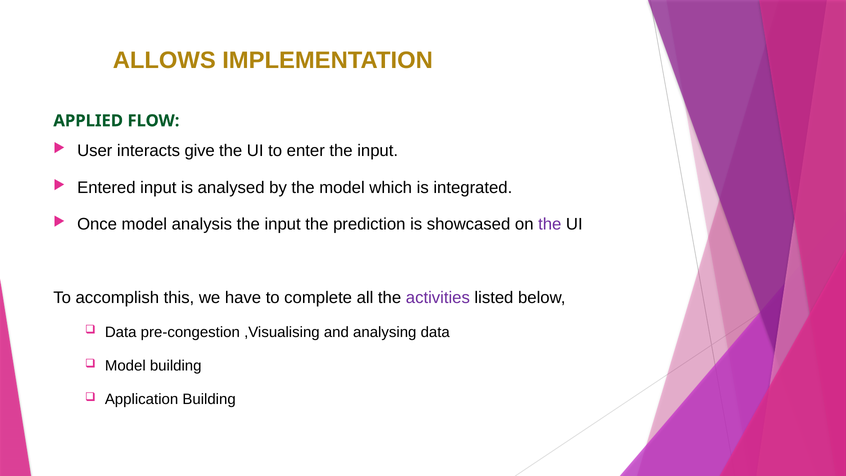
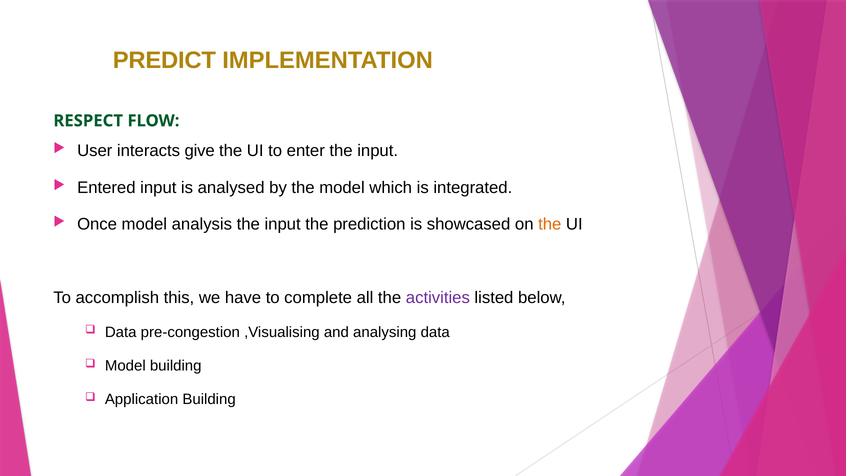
ALLOWS: ALLOWS -> PREDICT
APPLIED: APPLIED -> RESPECT
the at (550, 224) colour: purple -> orange
